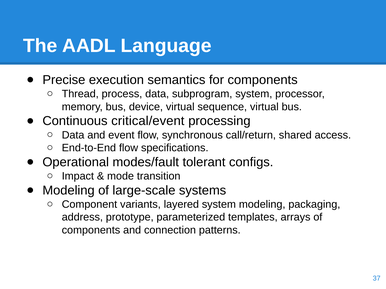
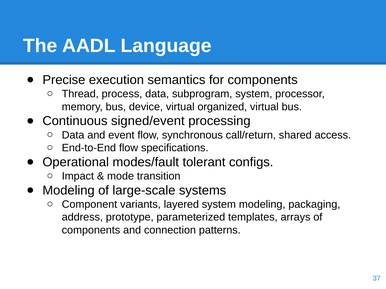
sequence: sequence -> organized
critical/event: critical/event -> signed/event
